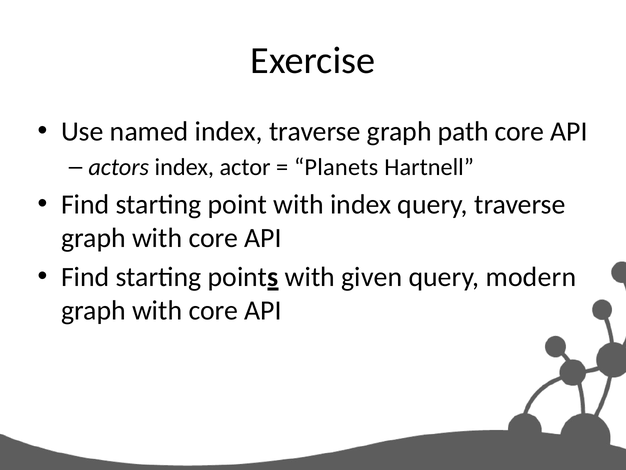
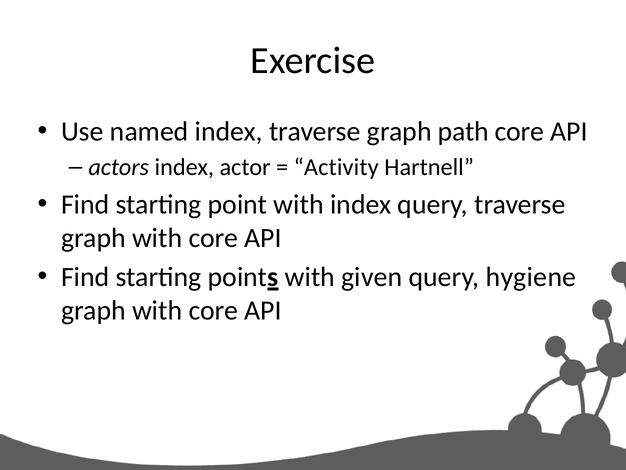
Planets: Planets -> Activity
modern: modern -> hygiene
